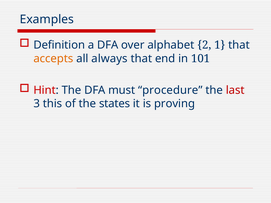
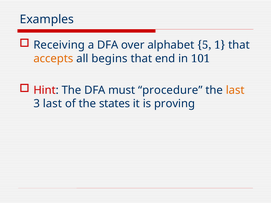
Definition: Definition -> Receiving
2: 2 -> 5
always: always -> begins
last at (235, 90) colour: red -> orange
3 this: this -> last
